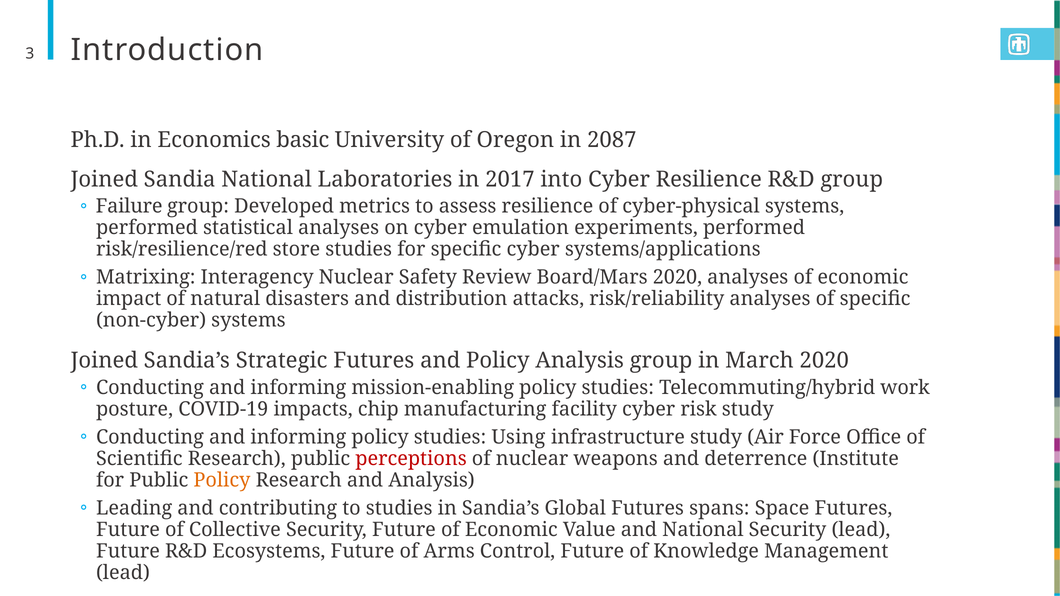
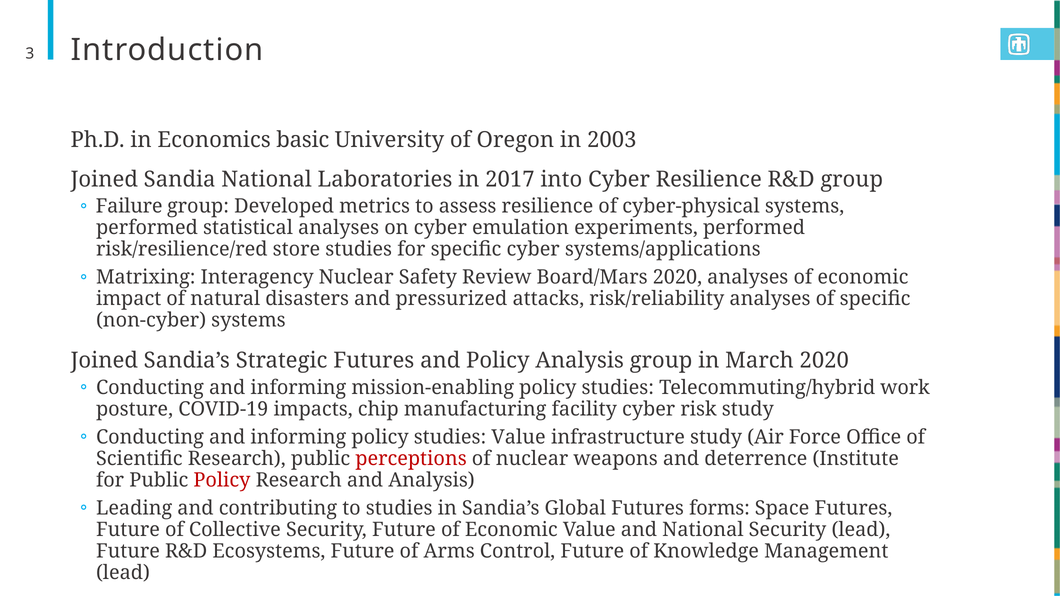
2087: 2087 -> 2003
distribution: distribution -> pressurized
studies Using: Using -> Value
Policy at (222, 480) colour: orange -> red
spans: spans -> forms
